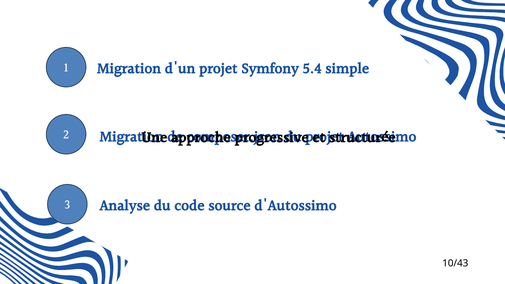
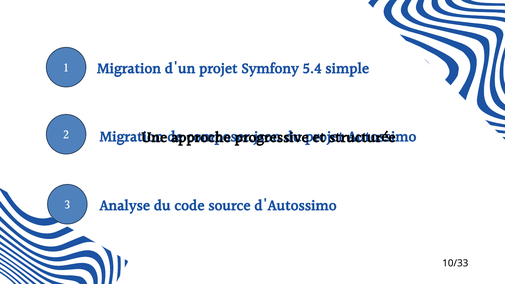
10/43: 10/43 -> 10/33
